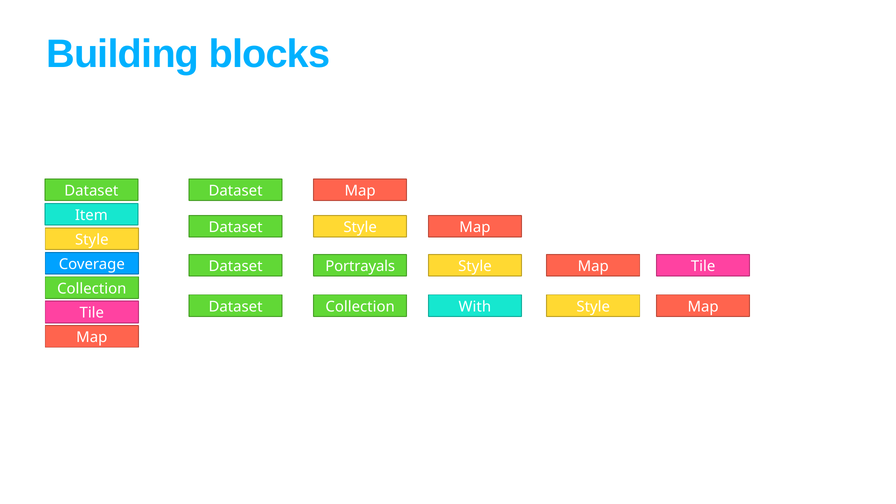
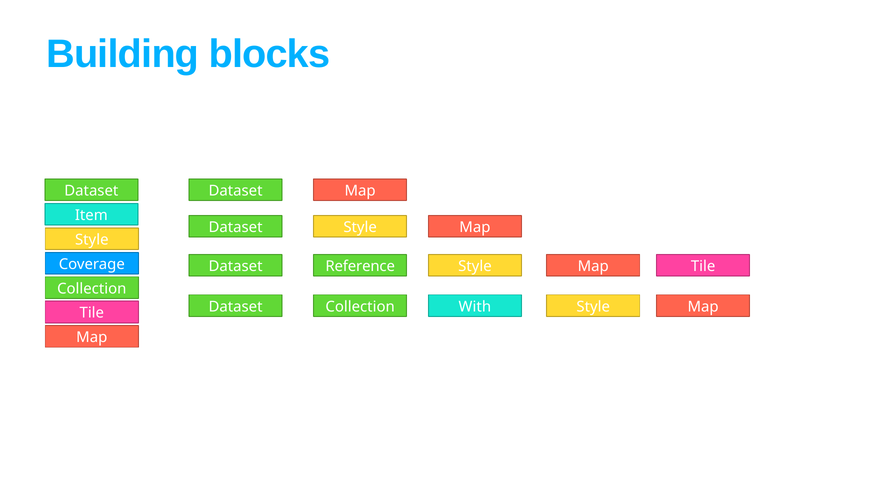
Portrayals: Portrayals -> Reference
